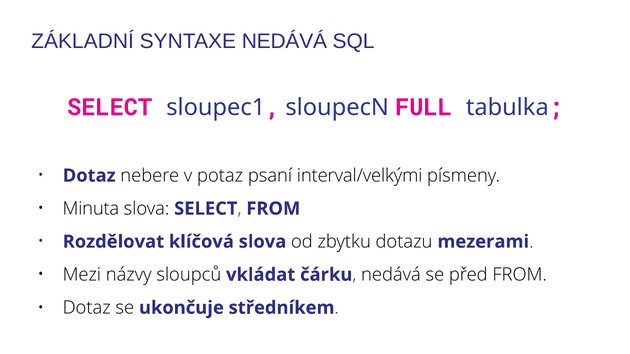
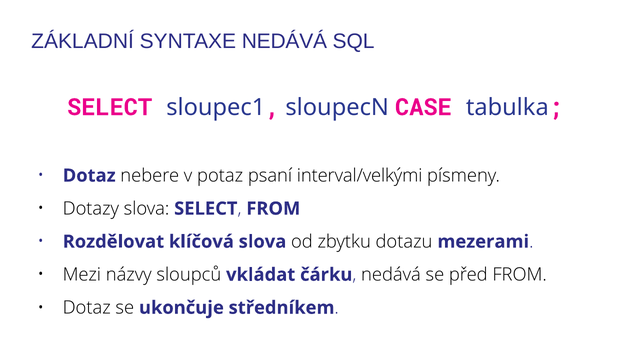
FULL: FULL -> CASE
Minuta: Minuta -> Dotazy
